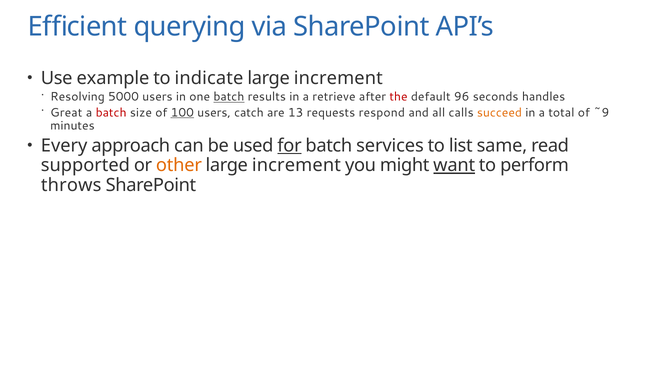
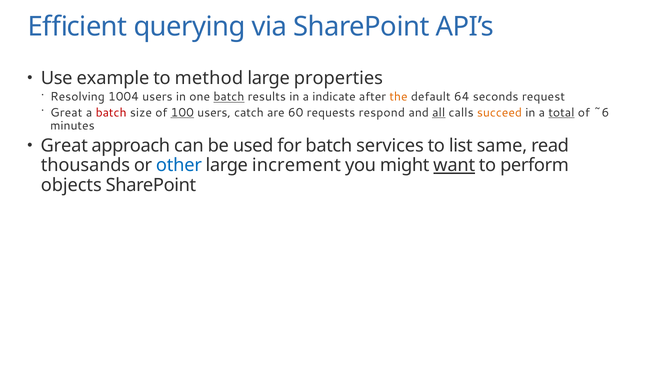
indicate: indicate -> method
increment at (338, 78): increment -> properties
5000: 5000 -> 1004
retrieve: retrieve -> indicate
the colour: red -> orange
96: 96 -> 64
handles: handles -> request
13: 13 -> 60
all underline: none -> present
total underline: none -> present
~9: ~9 -> ~6
Every at (64, 146): Every -> Great
for underline: present -> none
supported: supported -> thousands
other colour: orange -> blue
throws: throws -> objects
